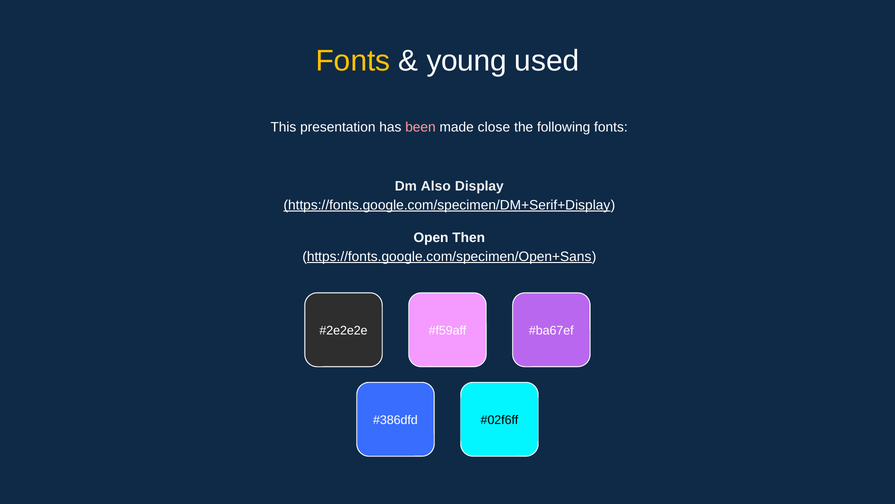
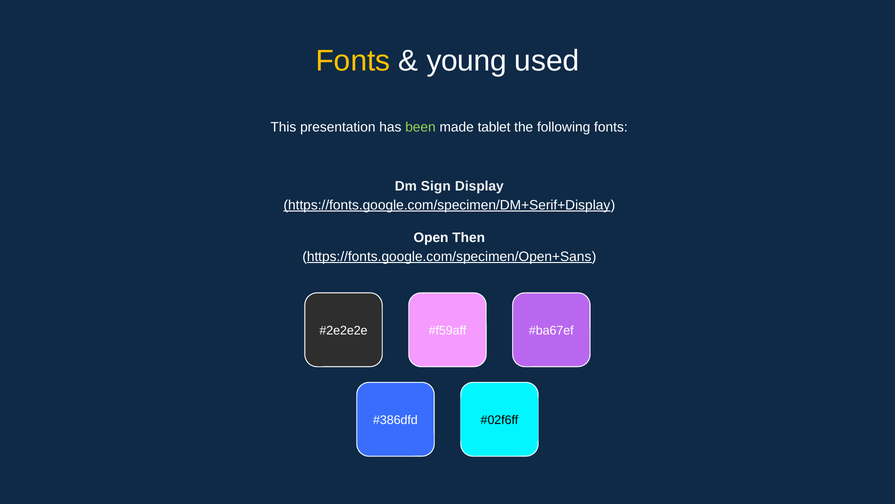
been colour: pink -> light green
close: close -> tablet
Also: Also -> Sign
